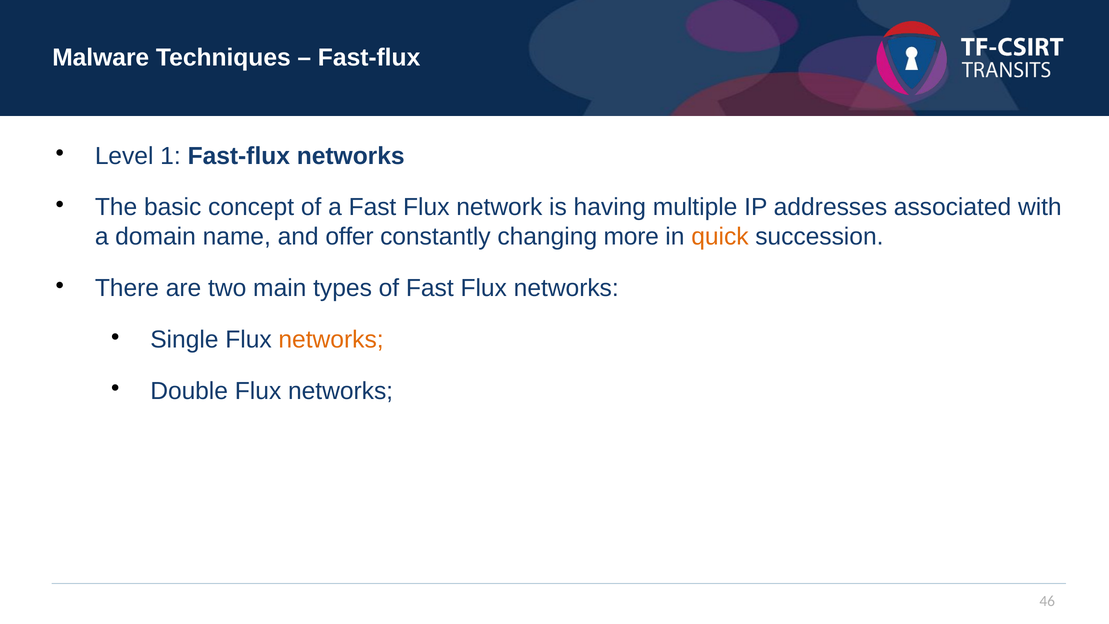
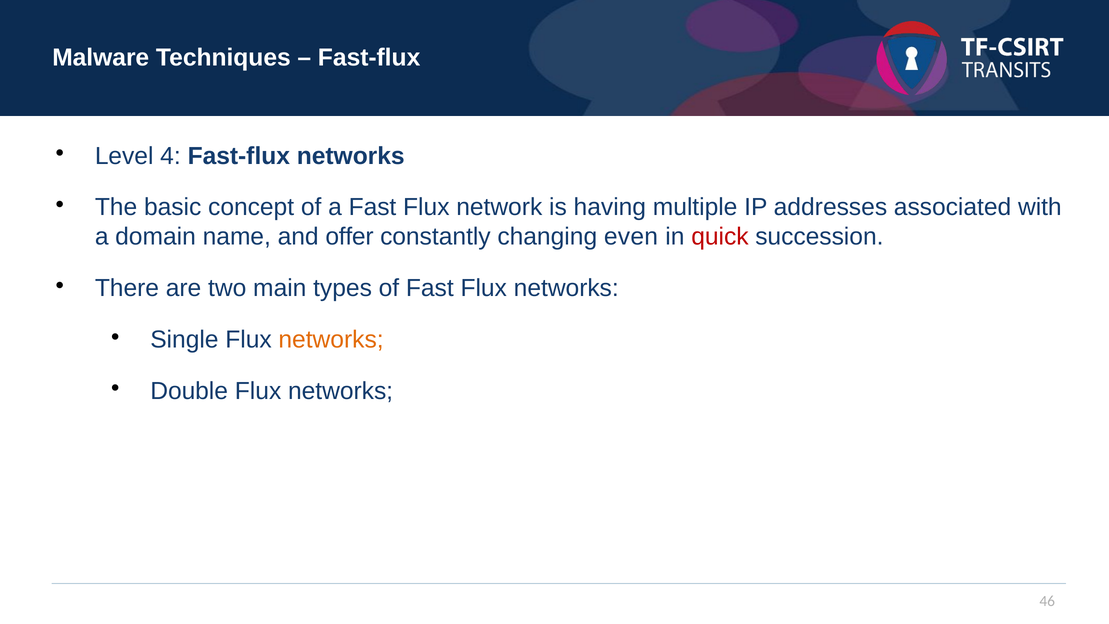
1: 1 -> 4
more: more -> even
quick colour: orange -> red
